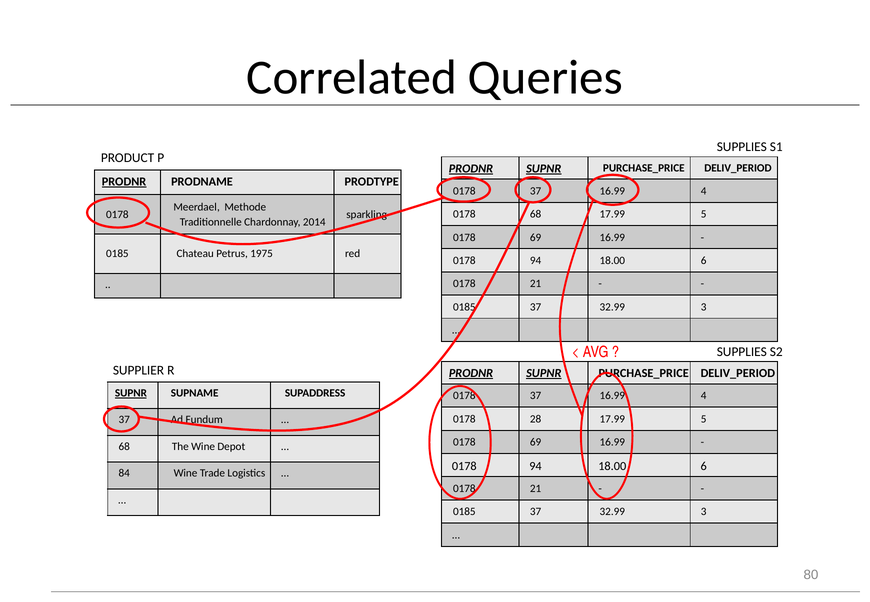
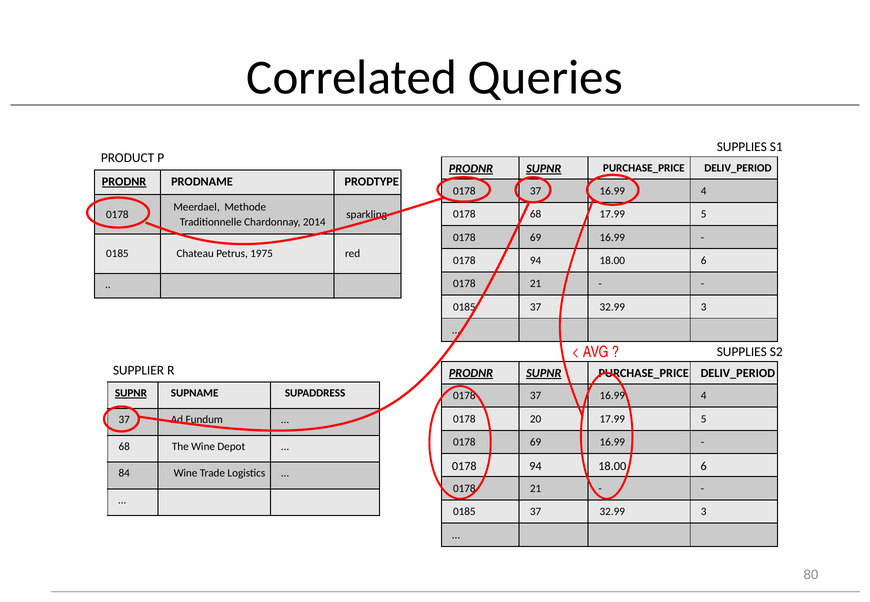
28: 28 -> 20
